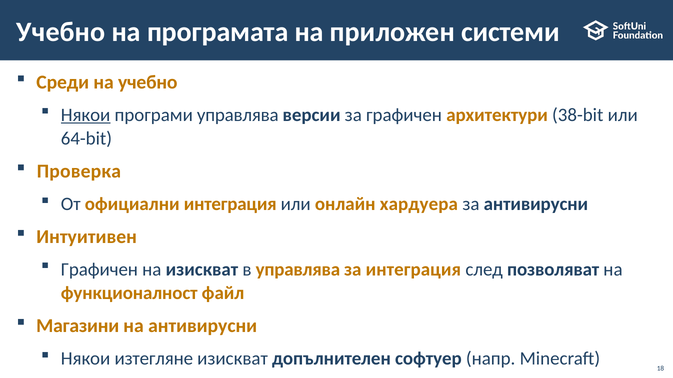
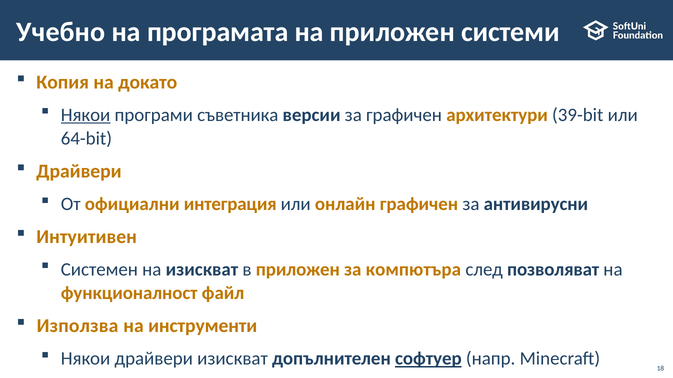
Среди: Среди -> Копия
на учебно: учебно -> докато
програми управлява: управлява -> съветника
38-bit: 38-bit -> 39-bit
Проверка at (79, 172): Проверка -> Драйвери
онлайн хардуера: хардуера -> графичен
Графичен at (99, 270): Графичен -> Системен
в управлява: управлява -> приложен
за интеграция: интеграция -> компютъра
Магазини: Магазини -> Използва
на антивирусни: антивирусни -> инструменти
Някои изтегляне: изтегляне -> драйвери
софтуер underline: none -> present
